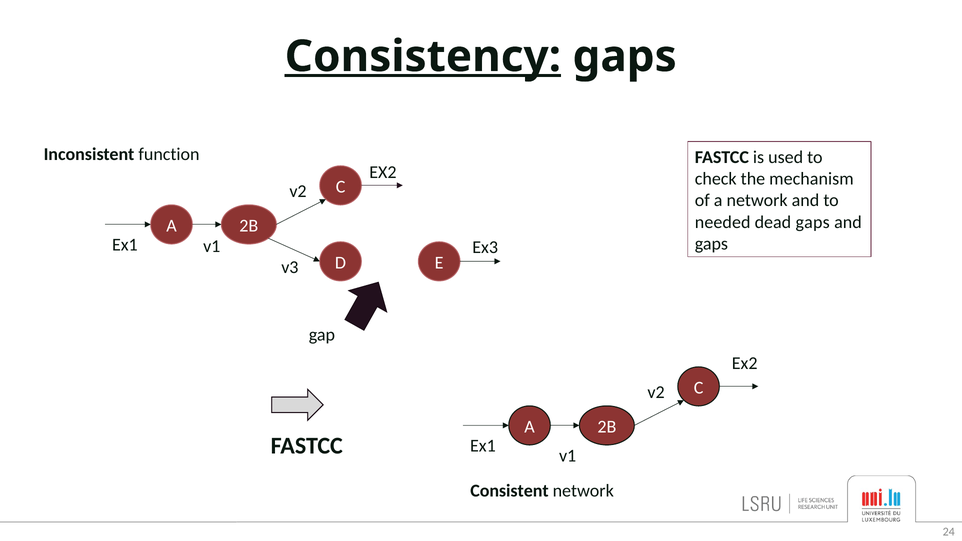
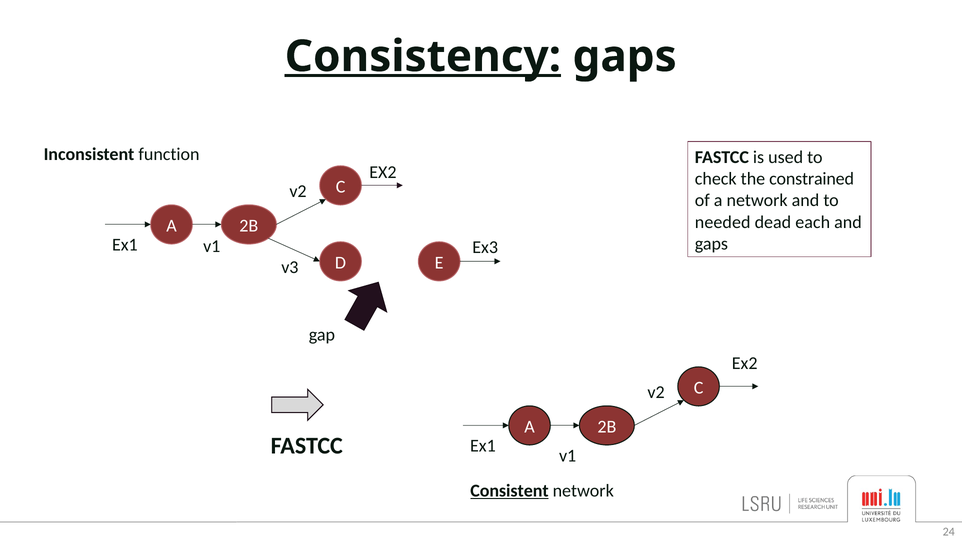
mechanism: mechanism -> constrained
dead gaps: gaps -> each
Consistent underline: none -> present
